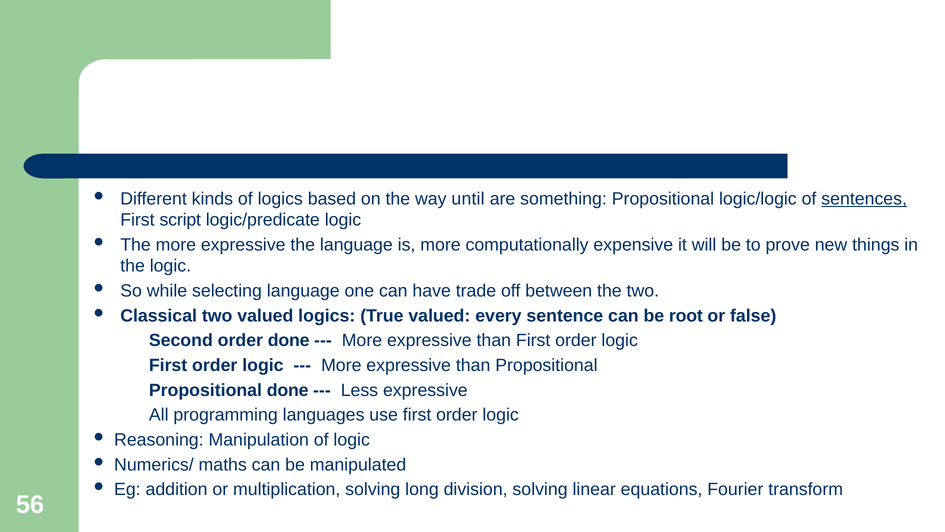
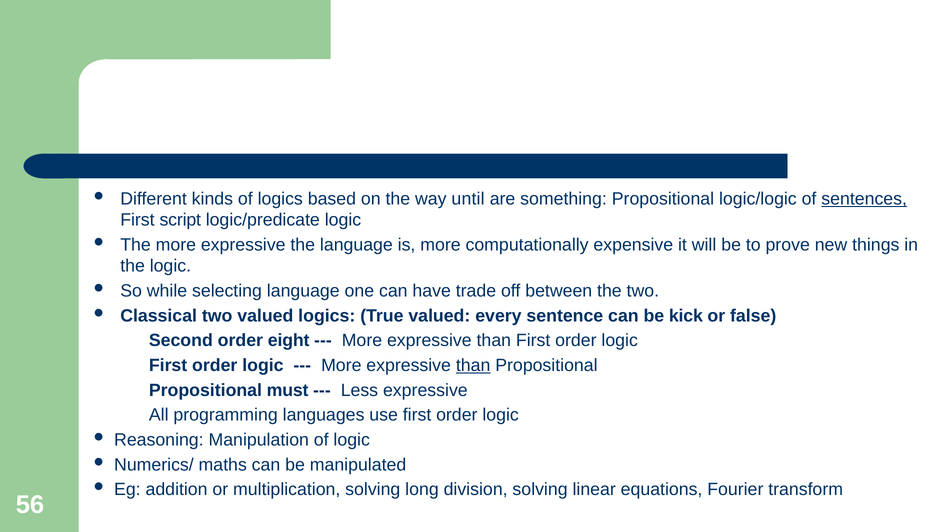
root: root -> kick
order done: done -> eight
than at (473, 365) underline: none -> present
Propositional done: done -> must
